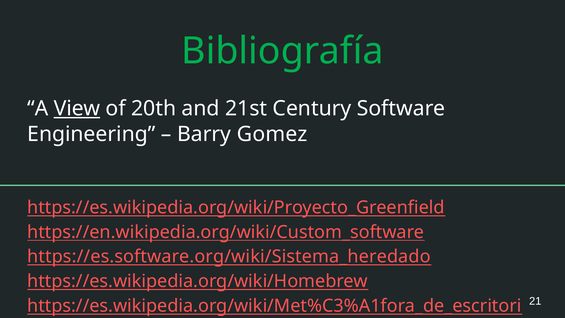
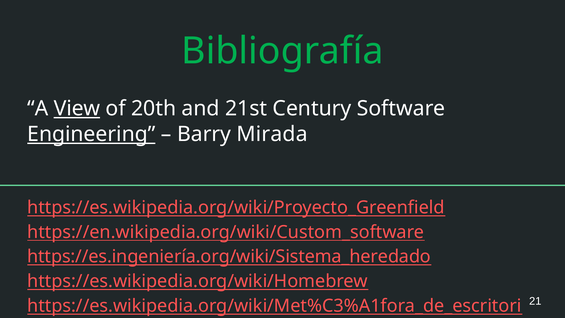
Engineering underline: none -> present
Gomez: Gomez -> Mirada
https://es.software.org/wiki/Sistema_heredado: https://es.software.org/wiki/Sistema_heredado -> https://es.ingeniería.org/wiki/Sistema_heredado
